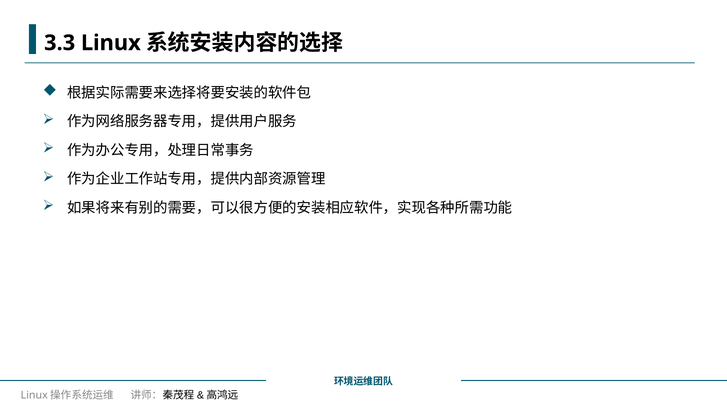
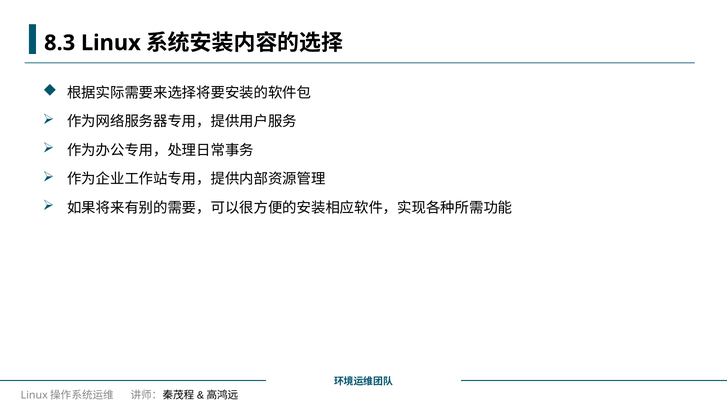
3.3: 3.3 -> 8.3
